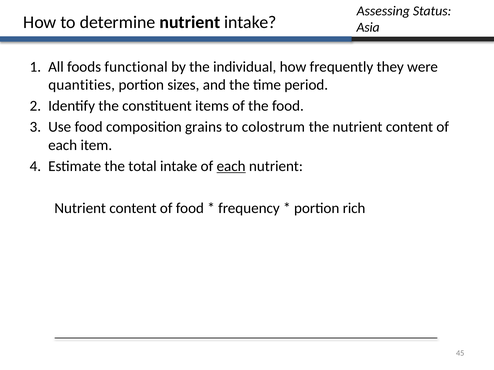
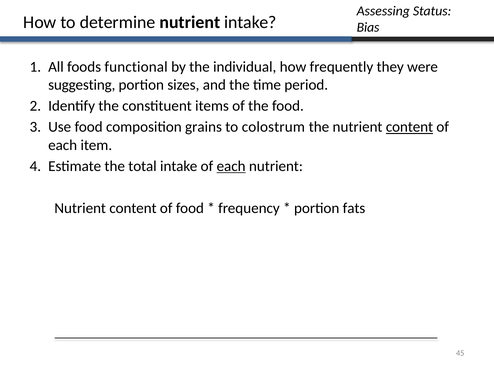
Asia: Asia -> Bias
quantities: quantities -> suggesting
content at (409, 127) underline: none -> present
rich: rich -> fats
